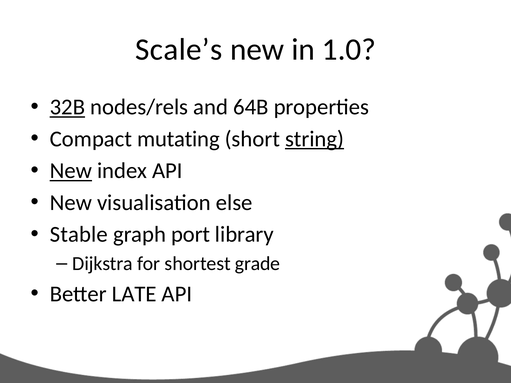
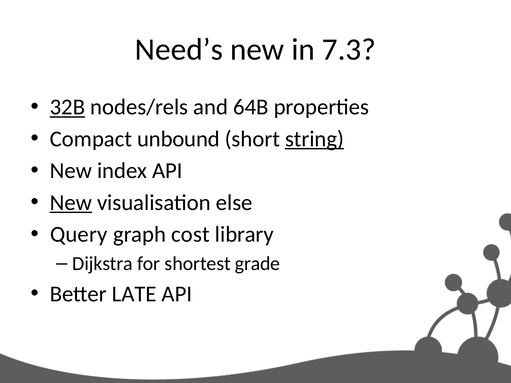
Scale’s: Scale’s -> Need’s
1.0: 1.0 -> 7.3
mutating: mutating -> unbound
New at (71, 171) underline: present -> none
New at (71, 203) underline: none -> present
Stable: Stable -> Query
port: port -> cost
